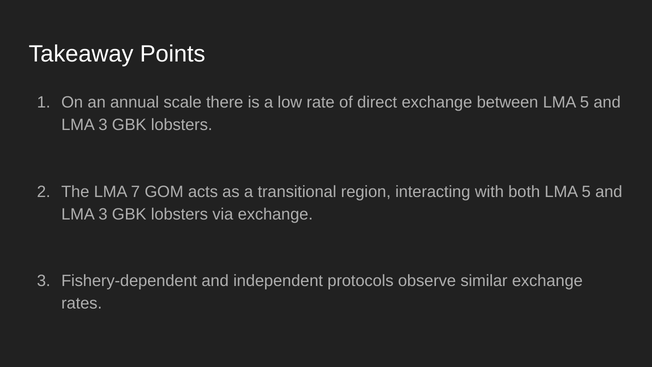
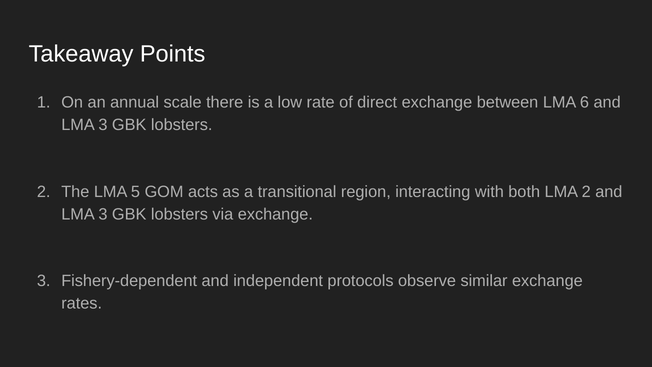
between LMA 5: 5 -> 6
7: 7 -> 5
both LMA 5: 5 -> 2
